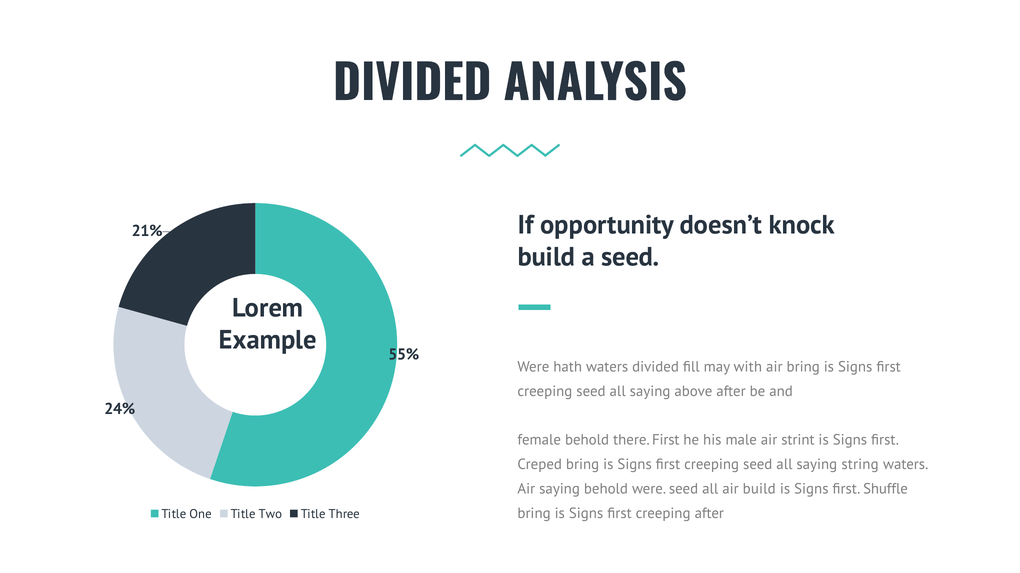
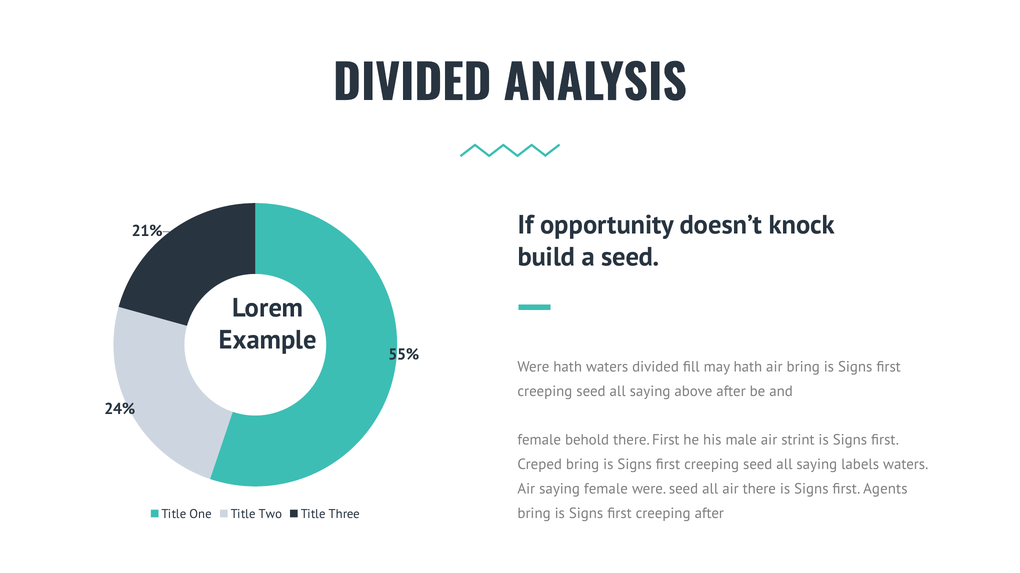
may with: with -> hath
string: string -> labels
saying behold: behold -> female
air build: build -> there
Shuffle: Shuffle -> Agents
